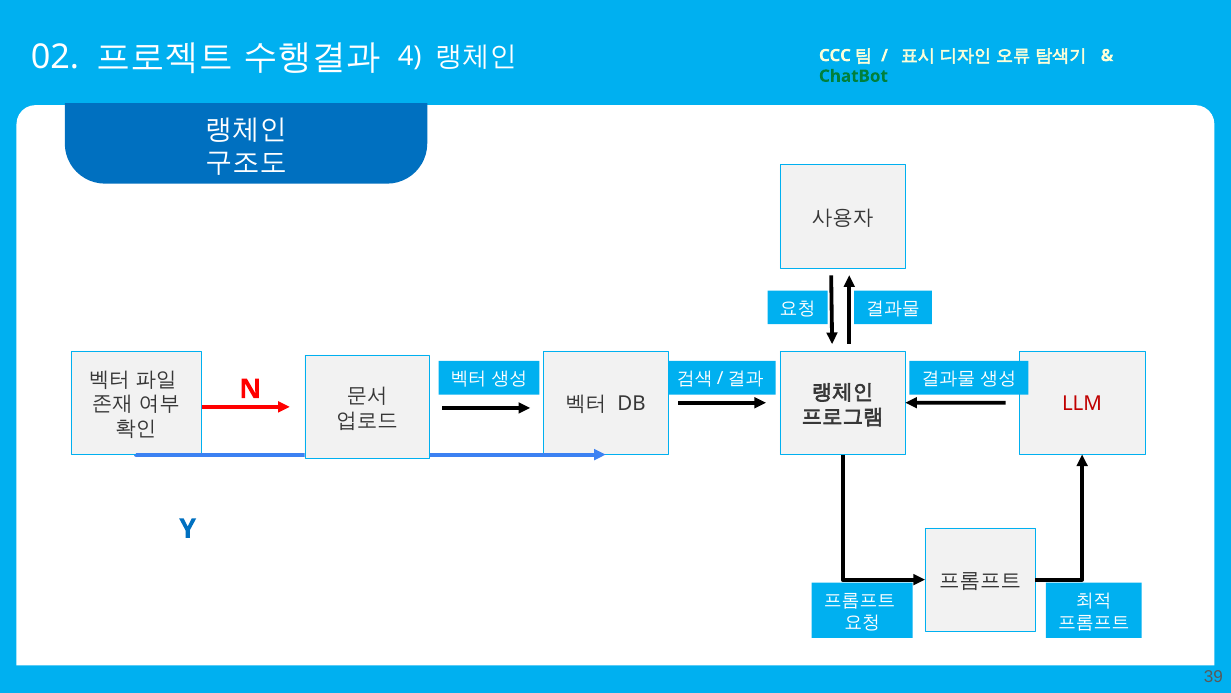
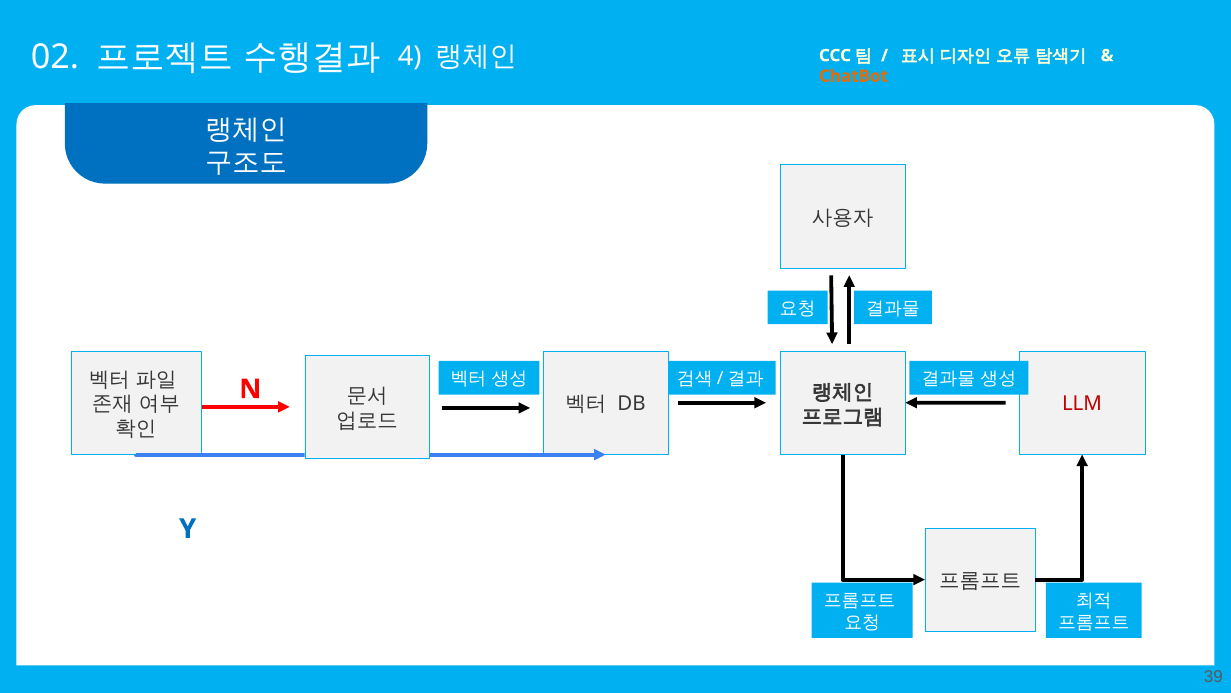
ChatBot colour: green -> orange
